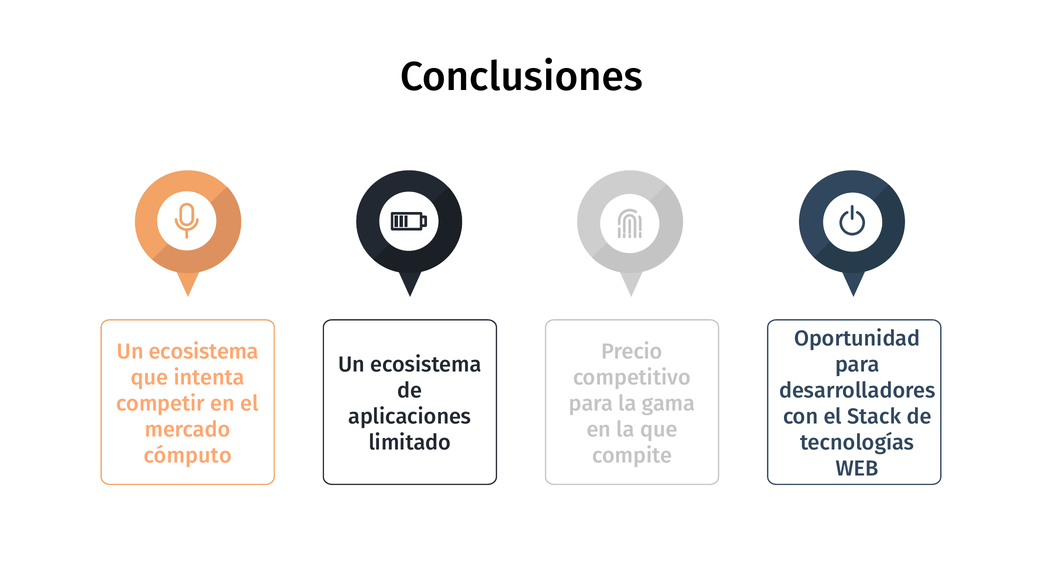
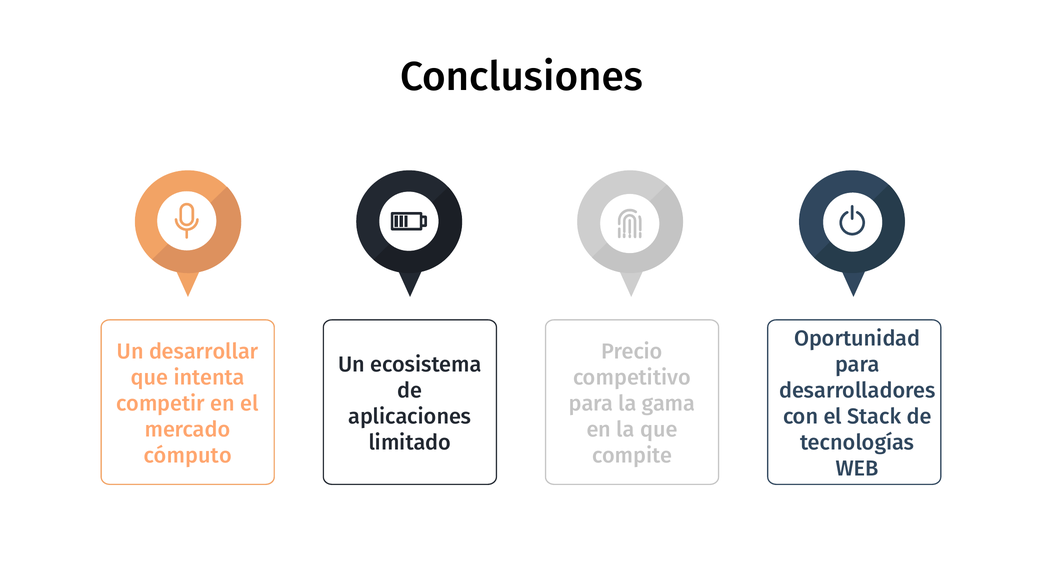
ecosistema at (204, 352): ecosistema -> desarrollar
